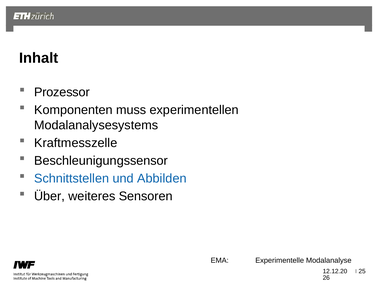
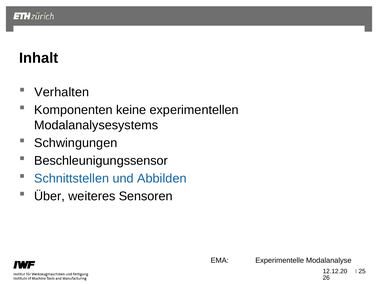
Prozessor: Prozessor -> Verhalten
muss: muss -> keine
Kraftmesszelle: Kraftmesszelle -> Schwingungen
